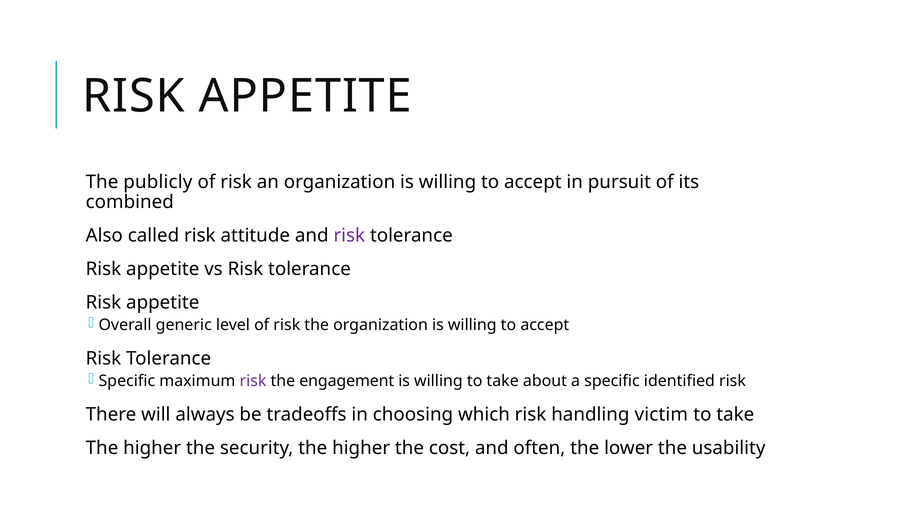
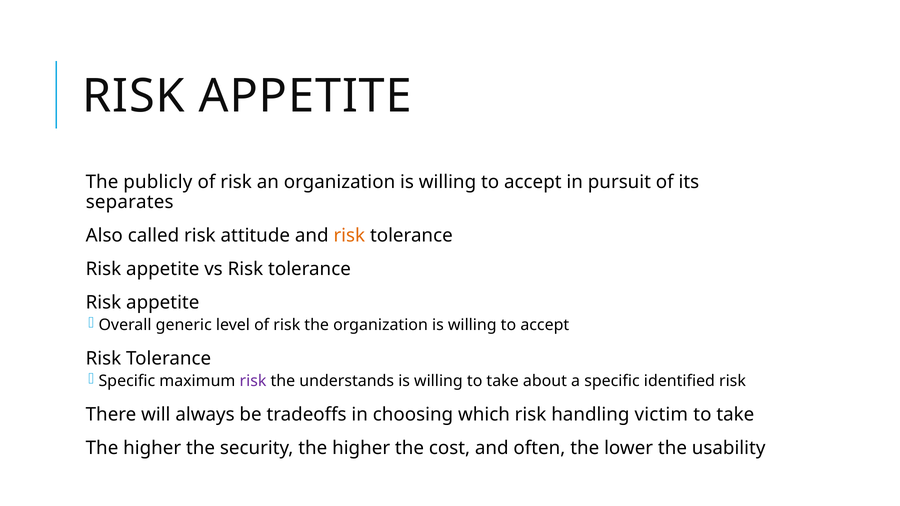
combined: combined -> separates
risk at (349, 236) colour: purple -> orange
engagement: engagement -> understands
